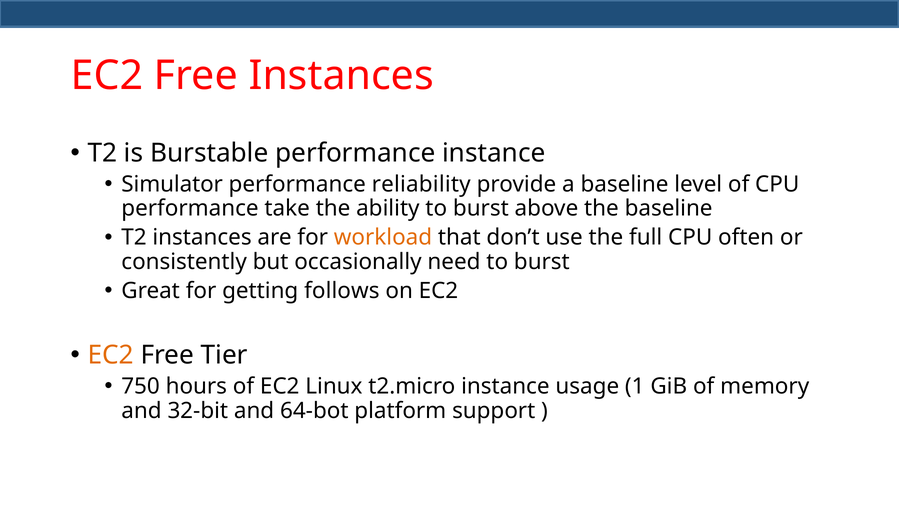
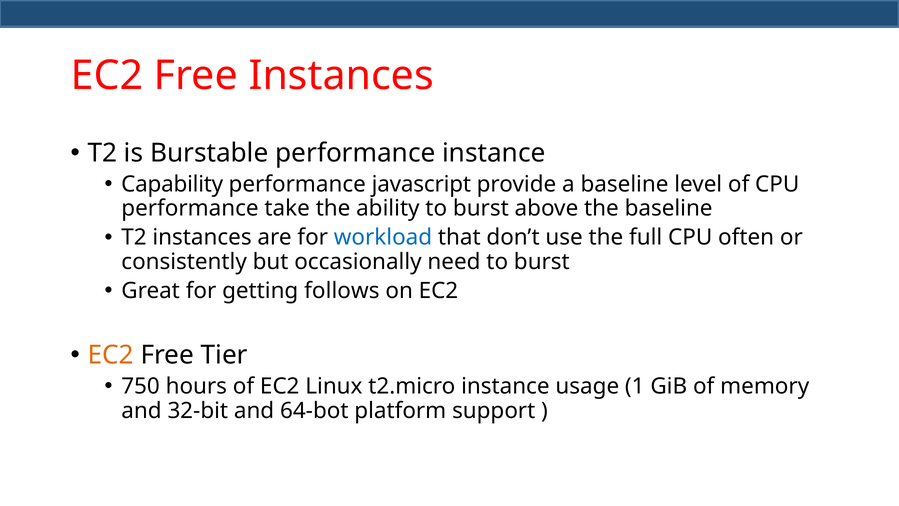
Simulator: Simulator -> Capability
reliability: reliability -> javascript
workload colour: orange -> blue
